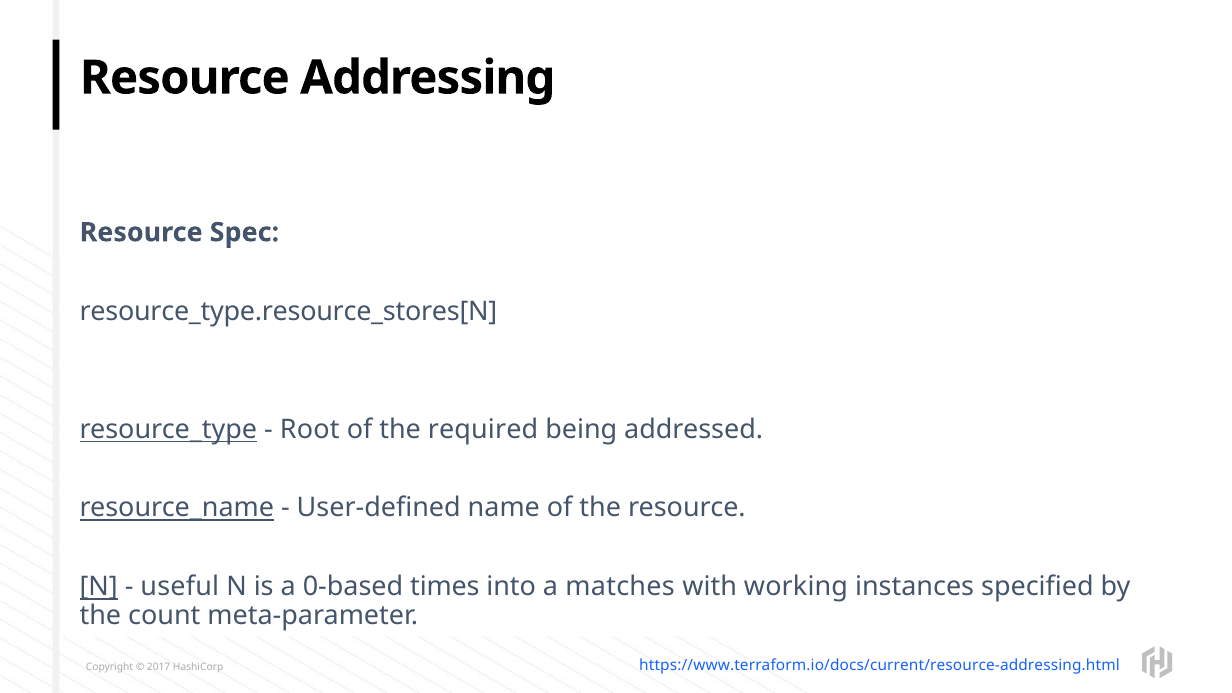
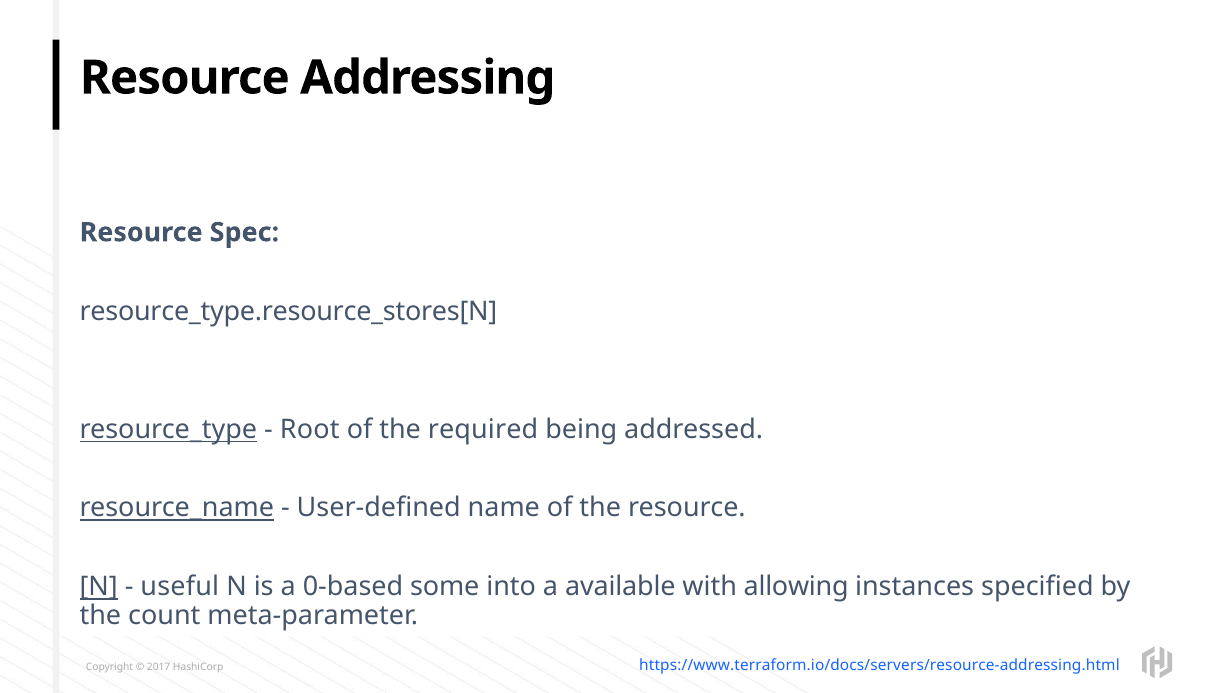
times: times -> some
matches: matches -> available
working: working -> allowing
https://www.terraform.io/docs/current/resource-addressing.html: https://www.terraform.io/docs/current/resource-addressing.html -> https://www.terraform.io/docs/servers/resource-addressing.html
